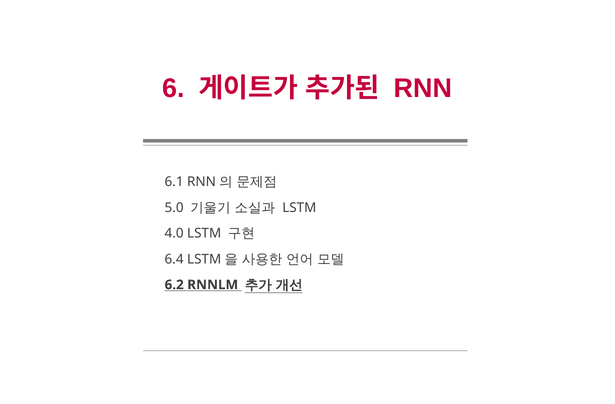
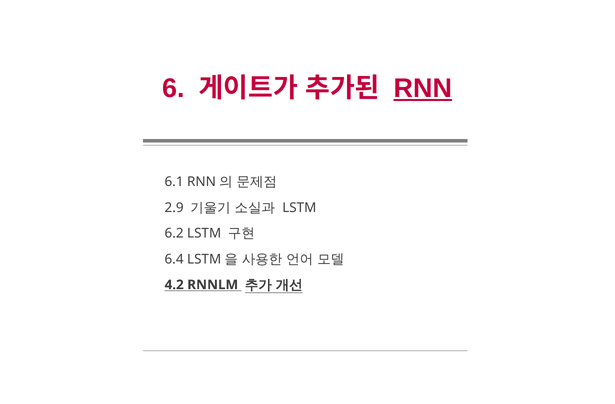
RNN underline: none -> present
5.0: 5.0 -> 2.9
4.0: 4.0 -> 6.2
6.2: 6.2 -> 4.2
